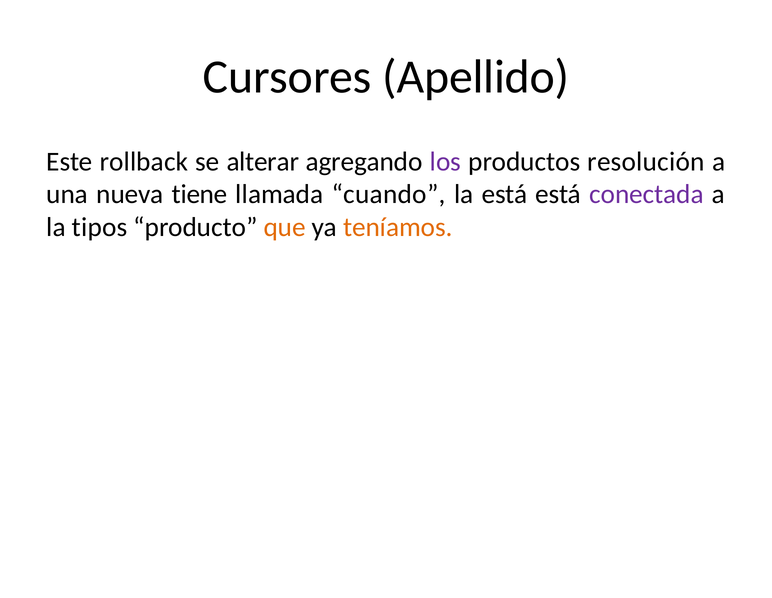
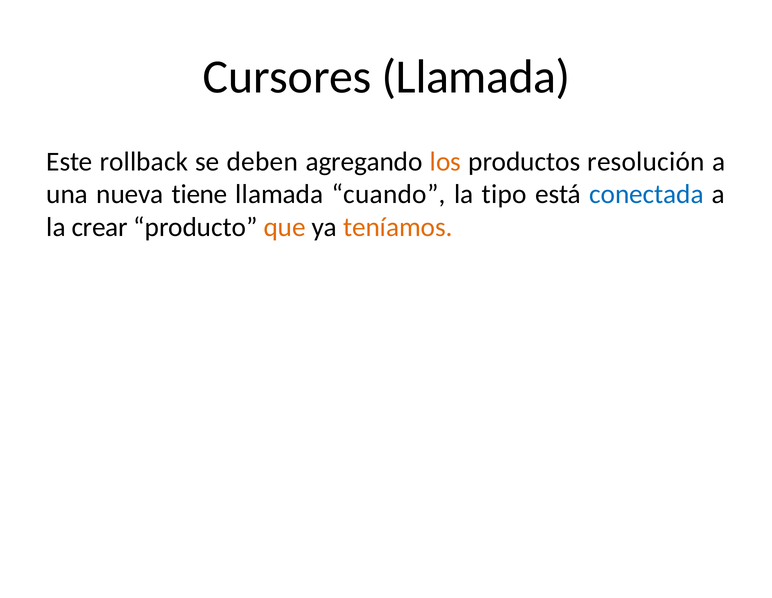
Cursores Apellido: Apellido -> Llamada
alterar: alterar -> deben
los colour: purple -> orange
la está: está -> tipo
conectada colour: purple -> blue
tipos: tipos -> crear
